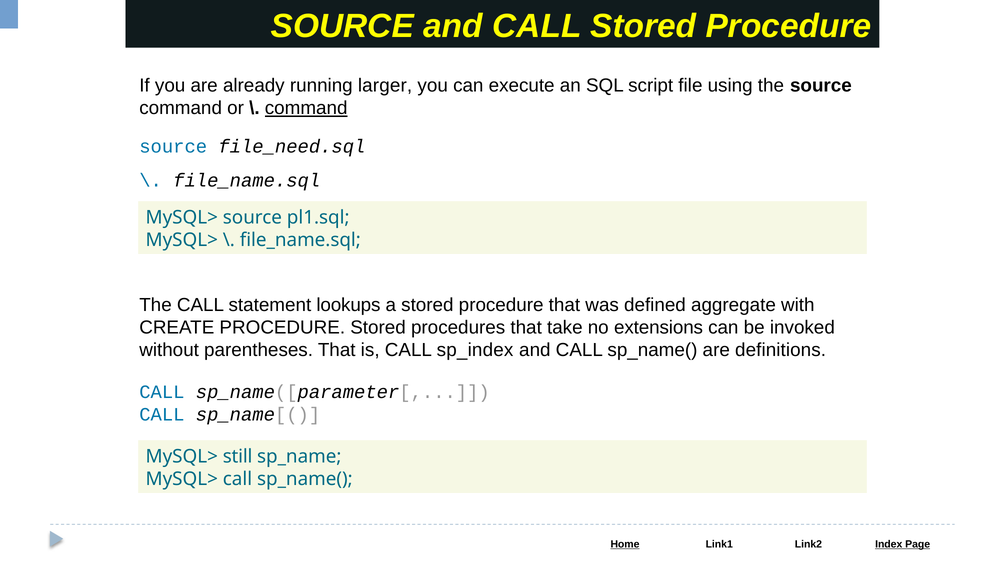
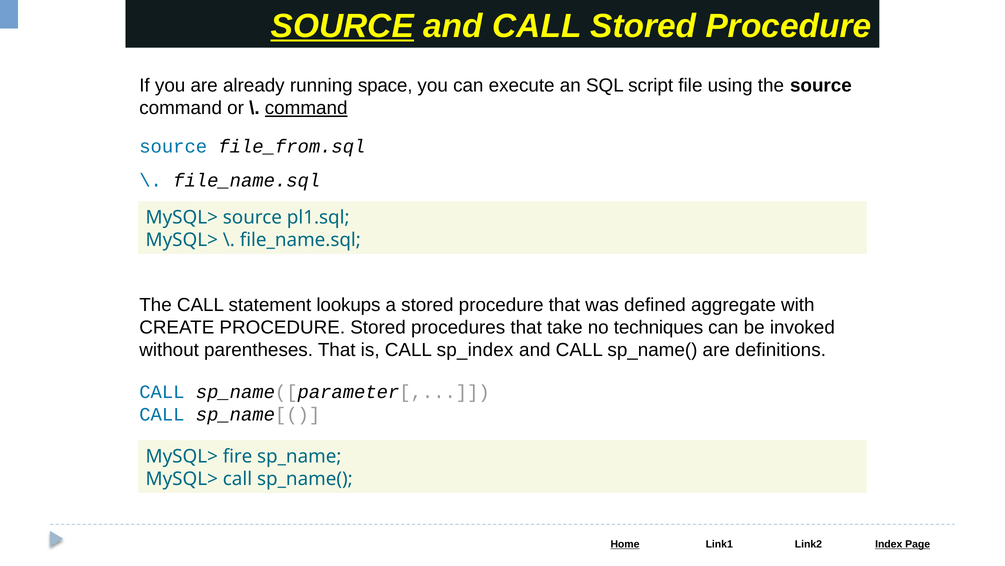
SOURCE at (342, 26) underline: none -> present
larger: larger -> space
file_need.sql: file_need.sql -> file_from.sql
extensions: extensions -> techniques
still: still -> fire
